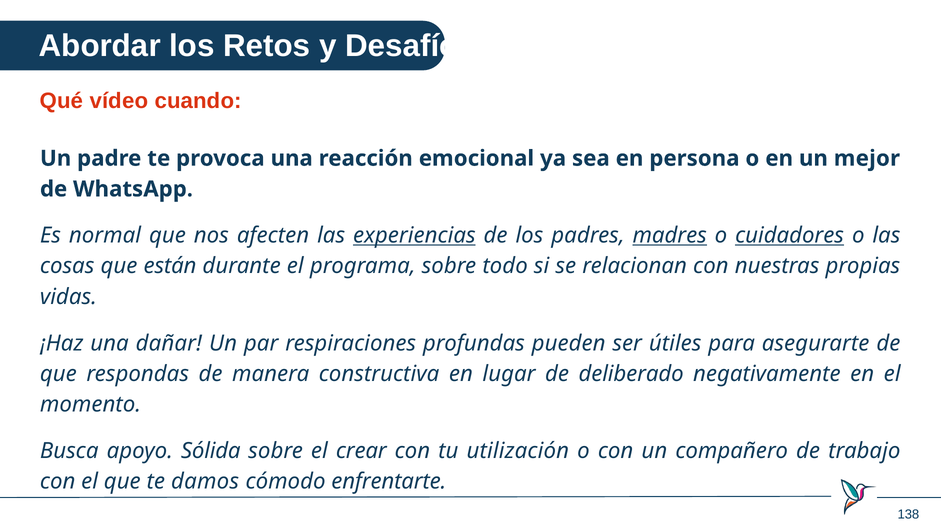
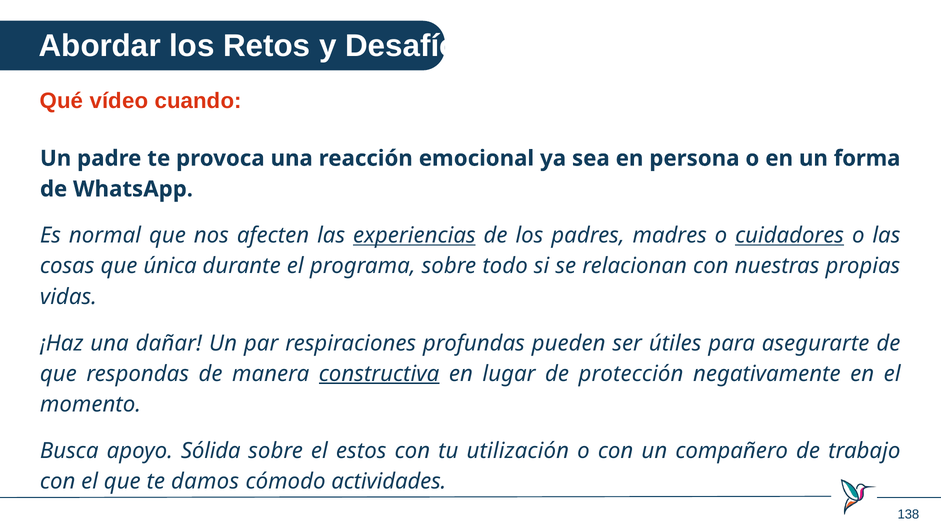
mejor: mejor -> forma
madres underline: present -> none
están: están -> única
constructiva underline: none -> present
deliberado: deliberado -> protección
crear: crear -> estos
enfrentarte: enfrentarte -> actividades
